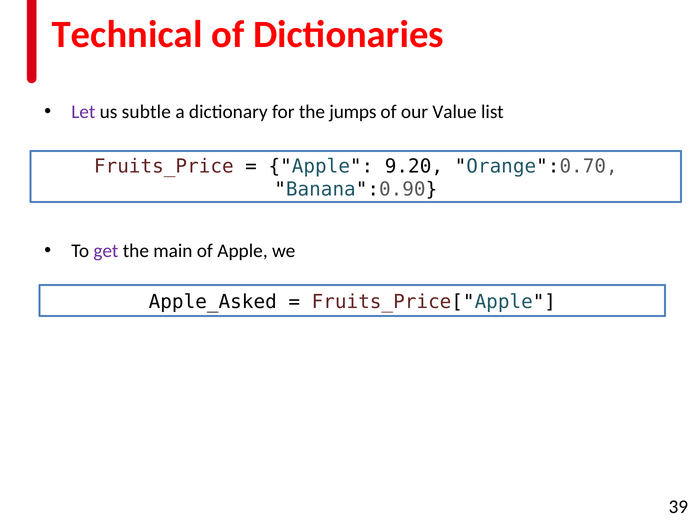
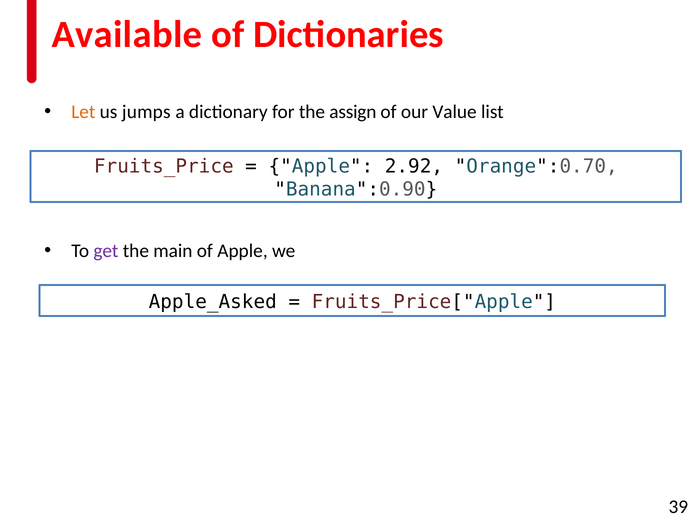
Technical: Technical -> Available
Let colour: purple -> orange
subtle: subtle -> jumps
jumps: jumps -> assign
9.20: 9.20 -> 2.92
